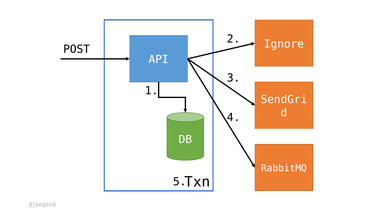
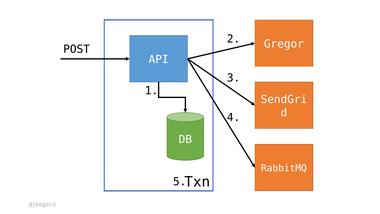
Ignore: Ignore -> Gregor
